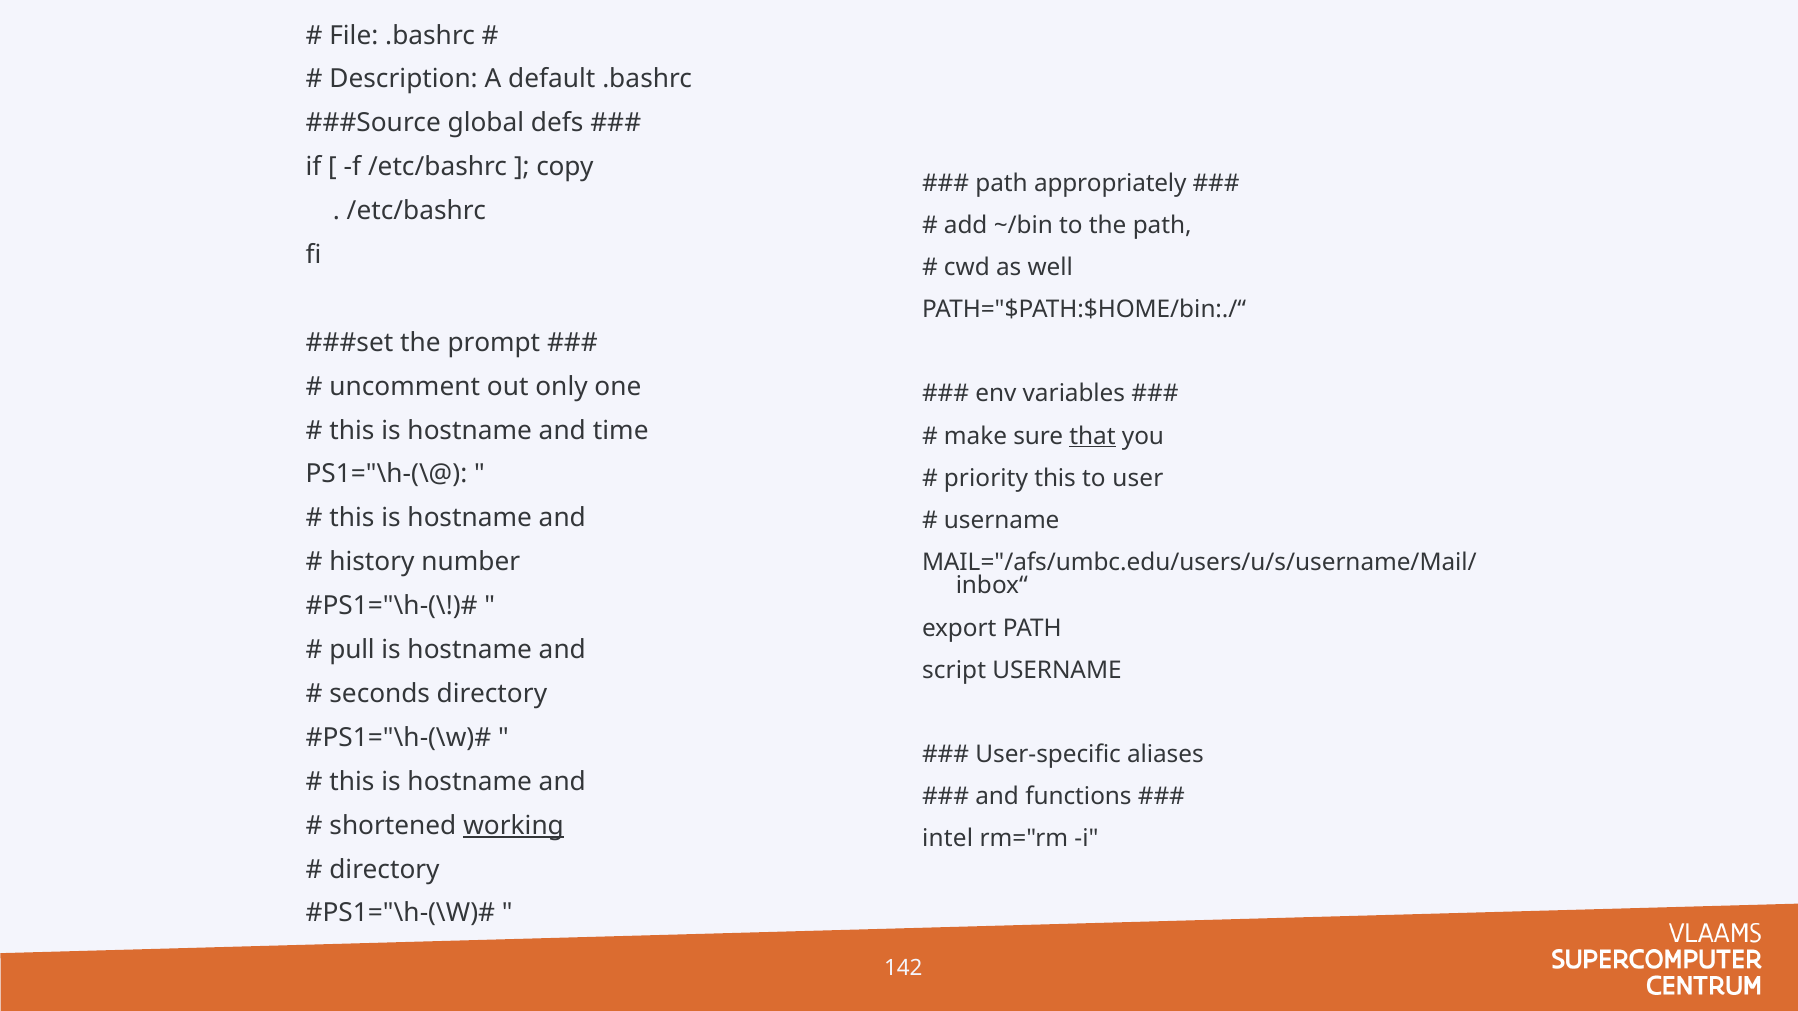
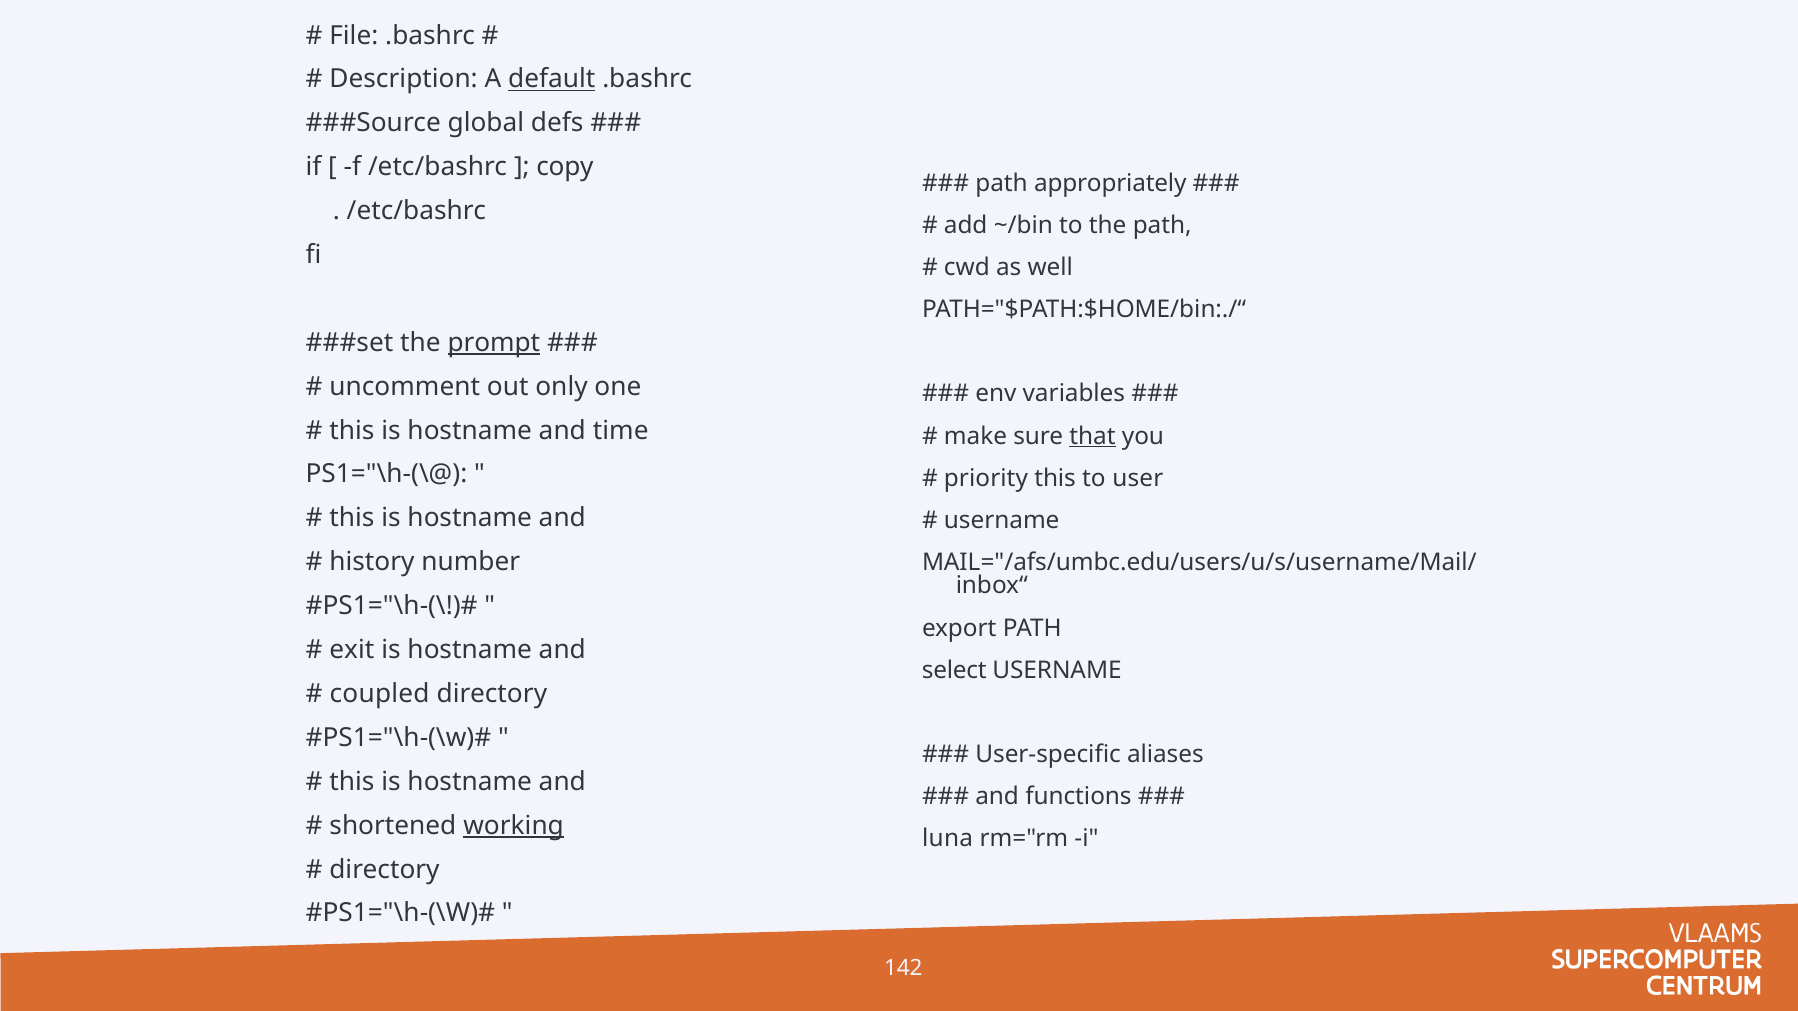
default underline: none -> present
prompt underline: none -> present
pull: pull -> exit
script: script -> select
seconds: seconds -> coupled
intel: intel -> luna
